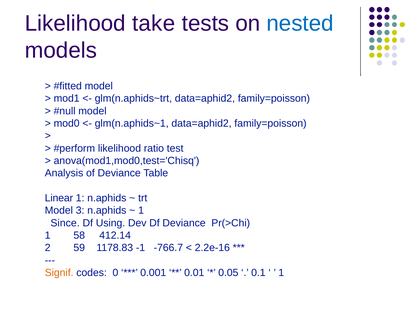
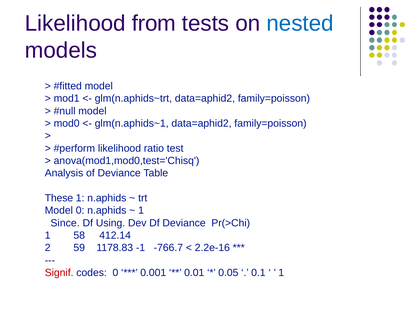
take: take -> from
Linear: Linear -> These
Model 3: 3 -> 0
Signif colour: orange -> red
